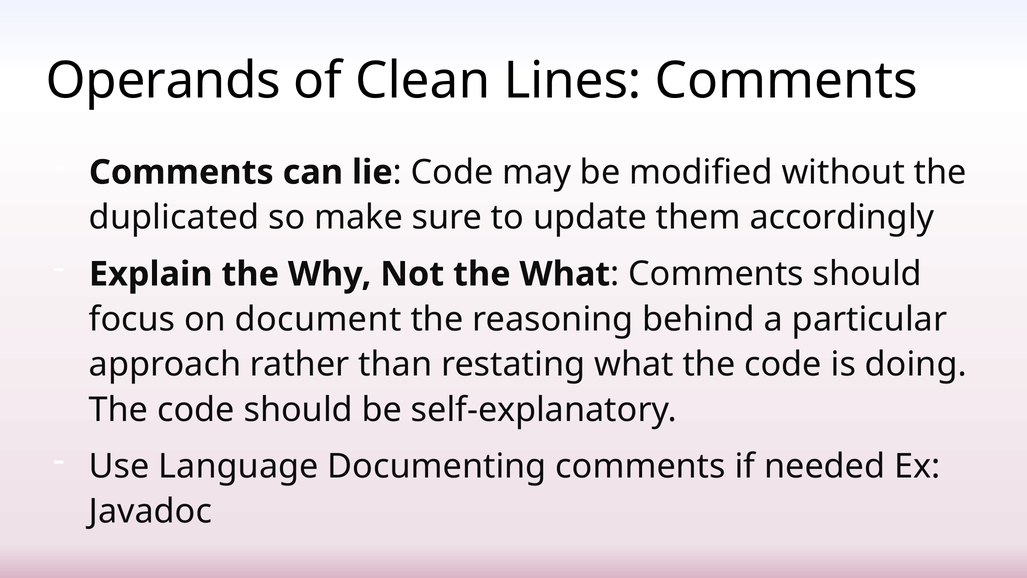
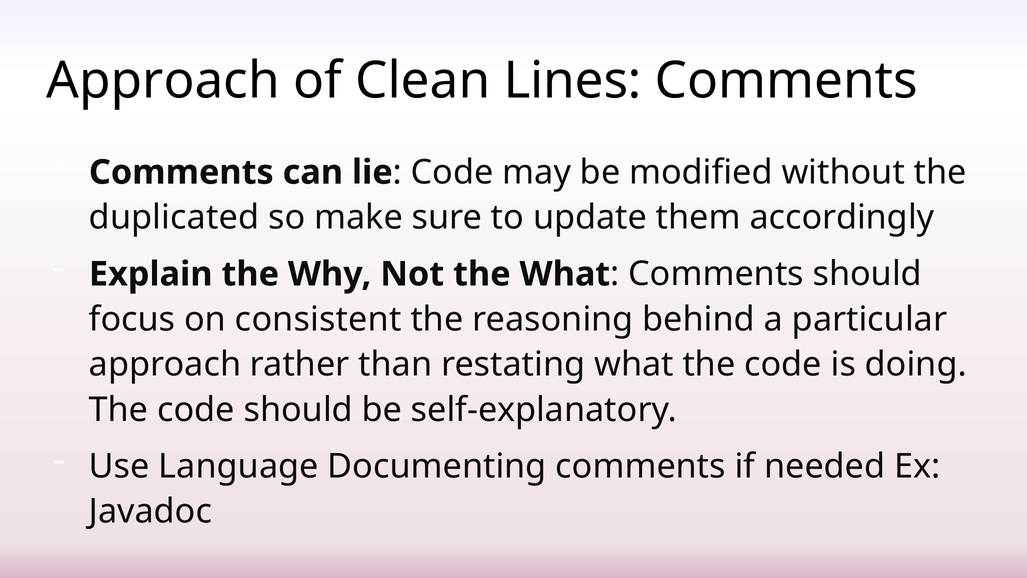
Operands at (163, 81): Operands -> Approach
document: document -> consistent
